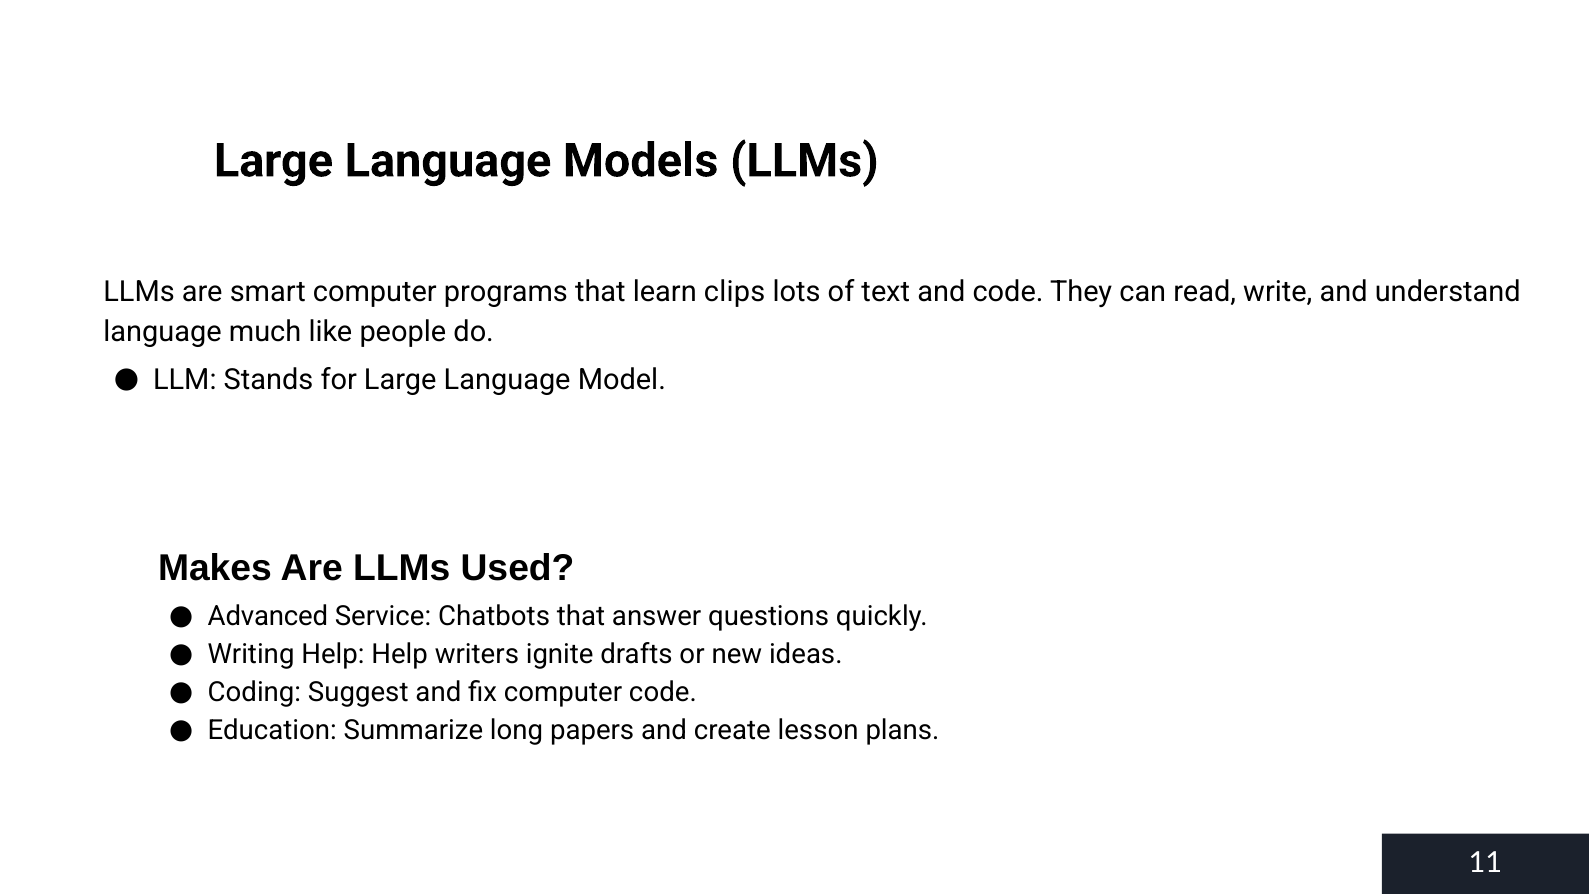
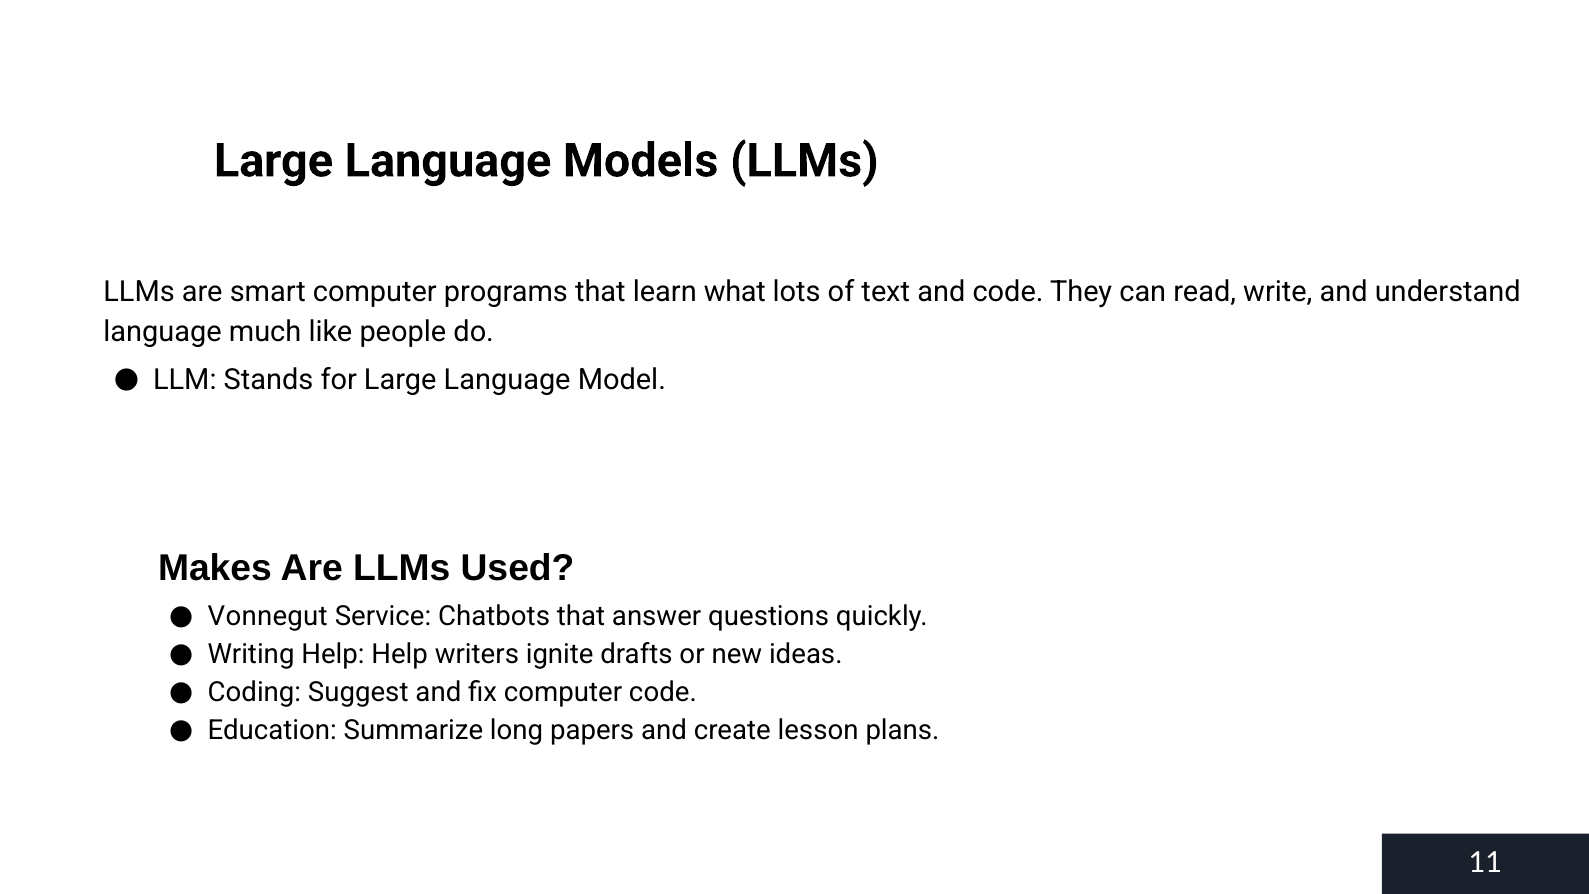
clips: clips -> what
Advanced: Advanced -> Vonnegut
